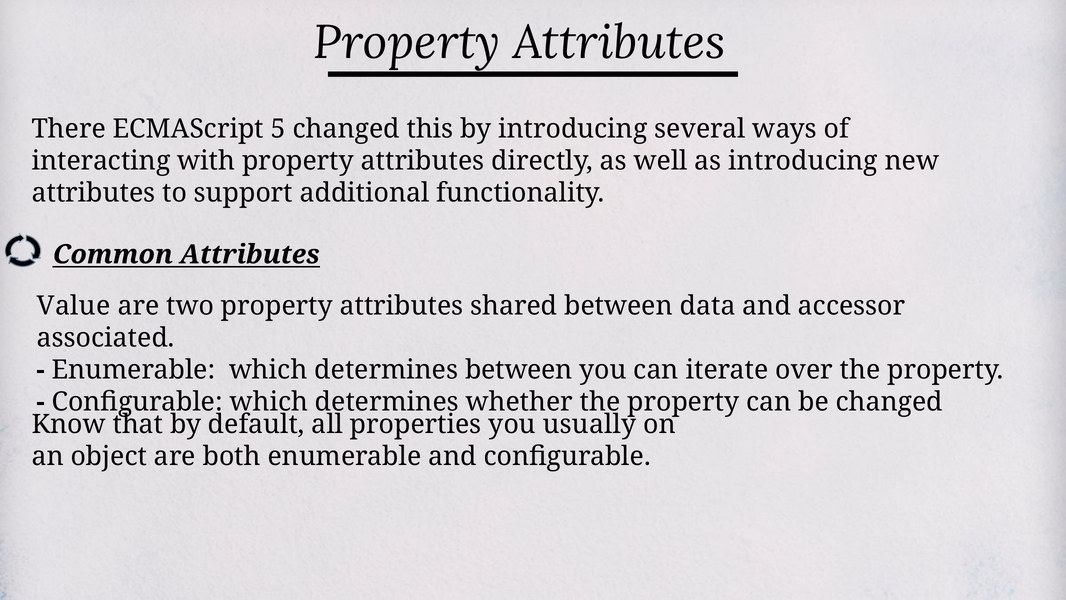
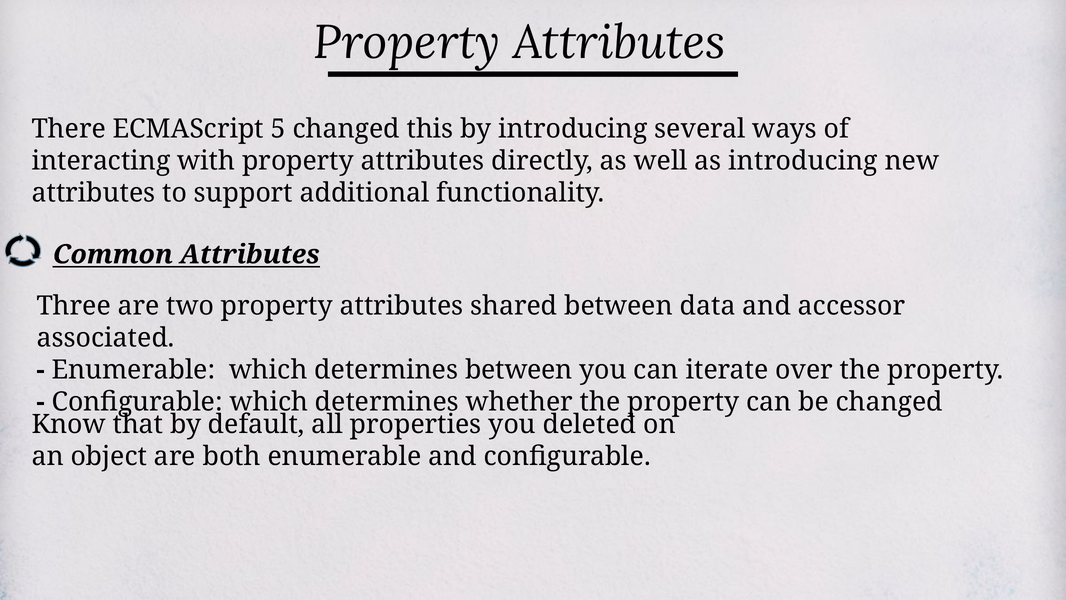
Value: Value -> Three
usually: usually -> deleted
